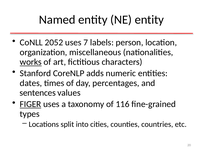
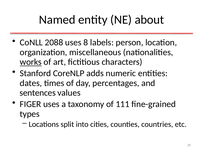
NE entity: entity -> about
2052: 2052 -> 2088
7: 7 -> 8
FIGER underline: present -> none
116: 116 -> 111
